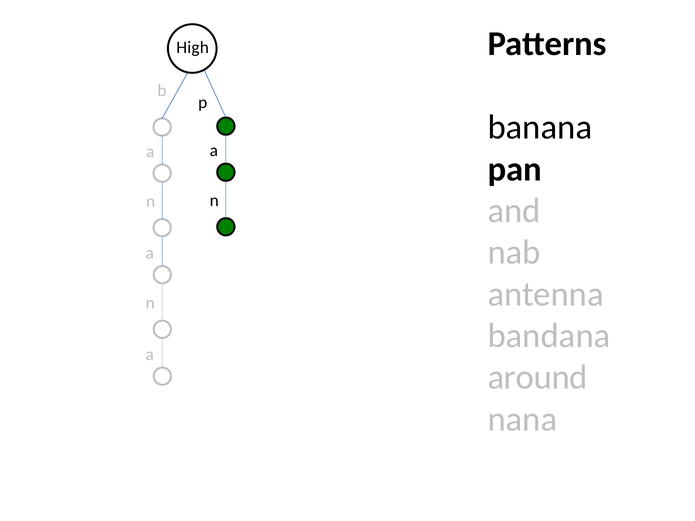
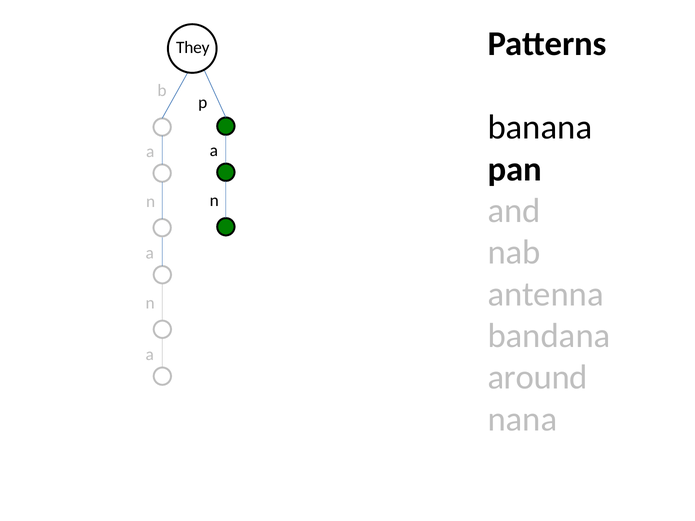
High: High -> They
